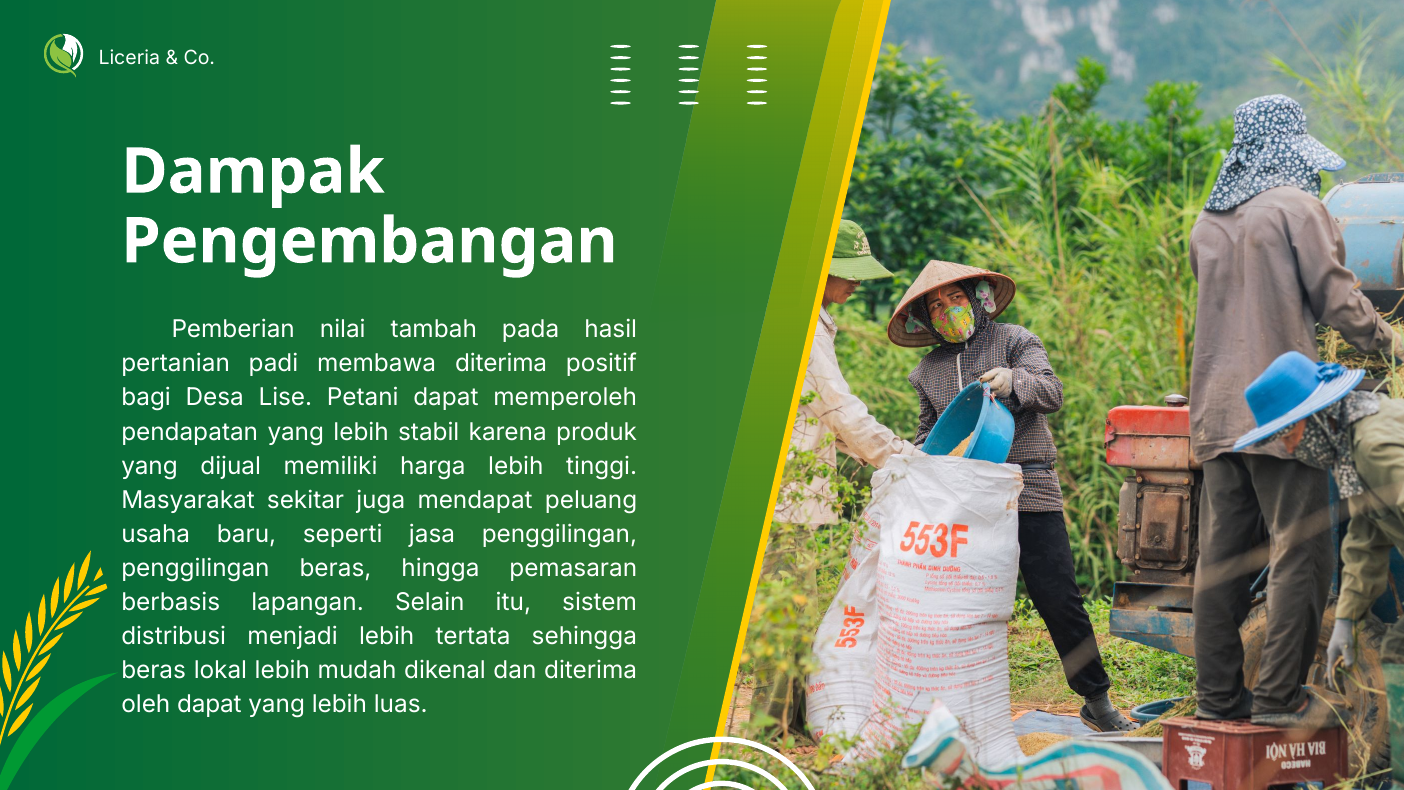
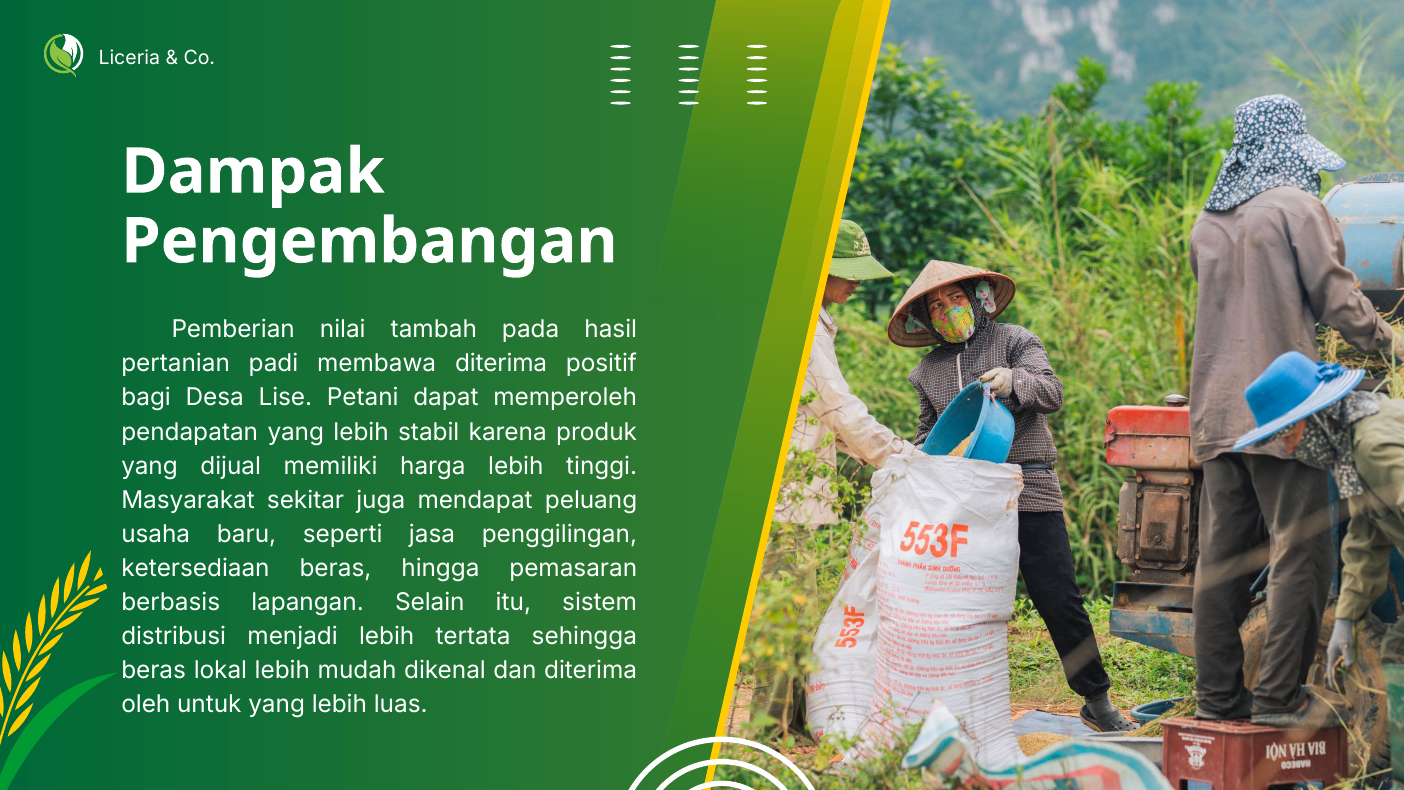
penggilingan at (195, 568): penggilingan -> ketersediaan
oleh dapat: dapat -> untuk
